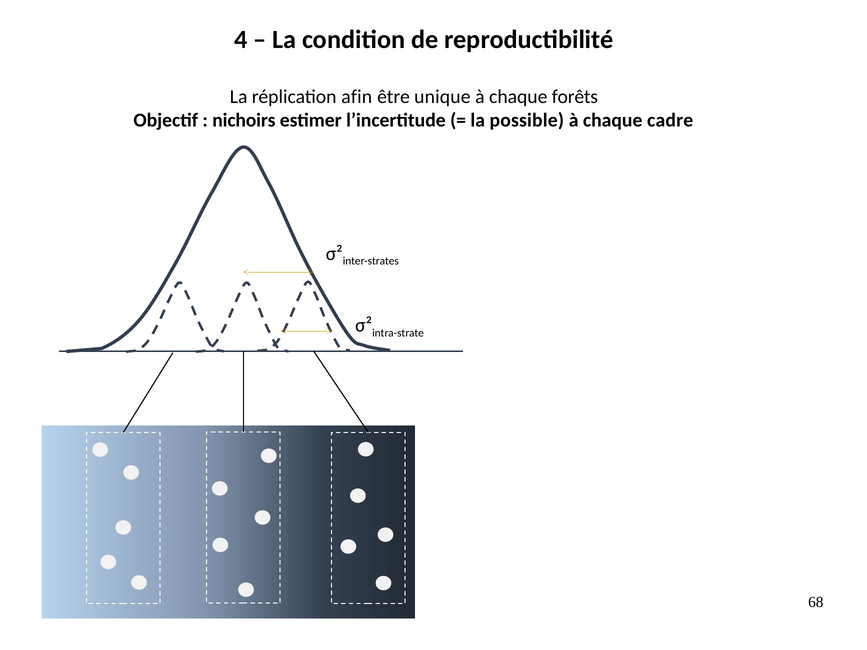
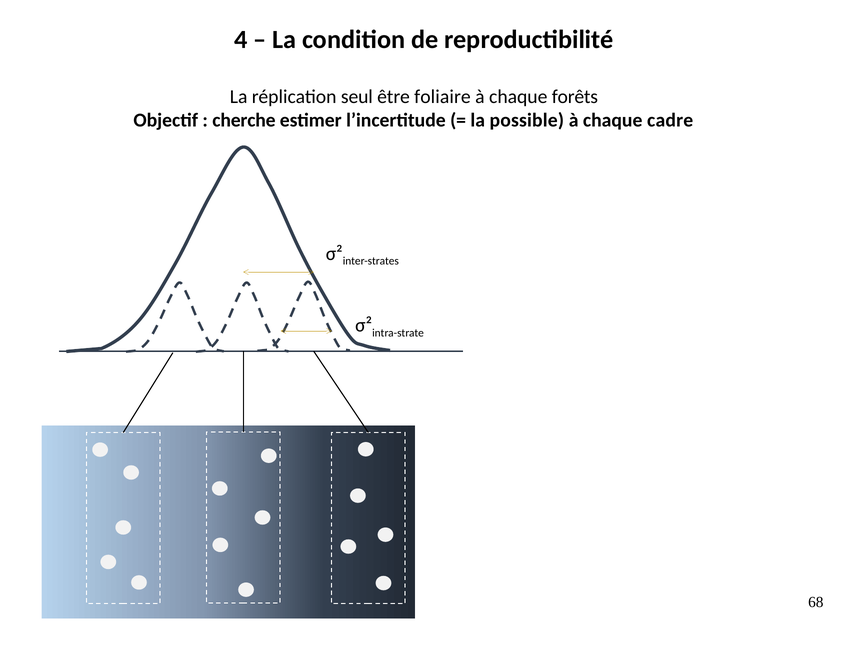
afin: afin -> seul
unique: unique -> foliaire
nichoirs: nichoirs -> cherche
